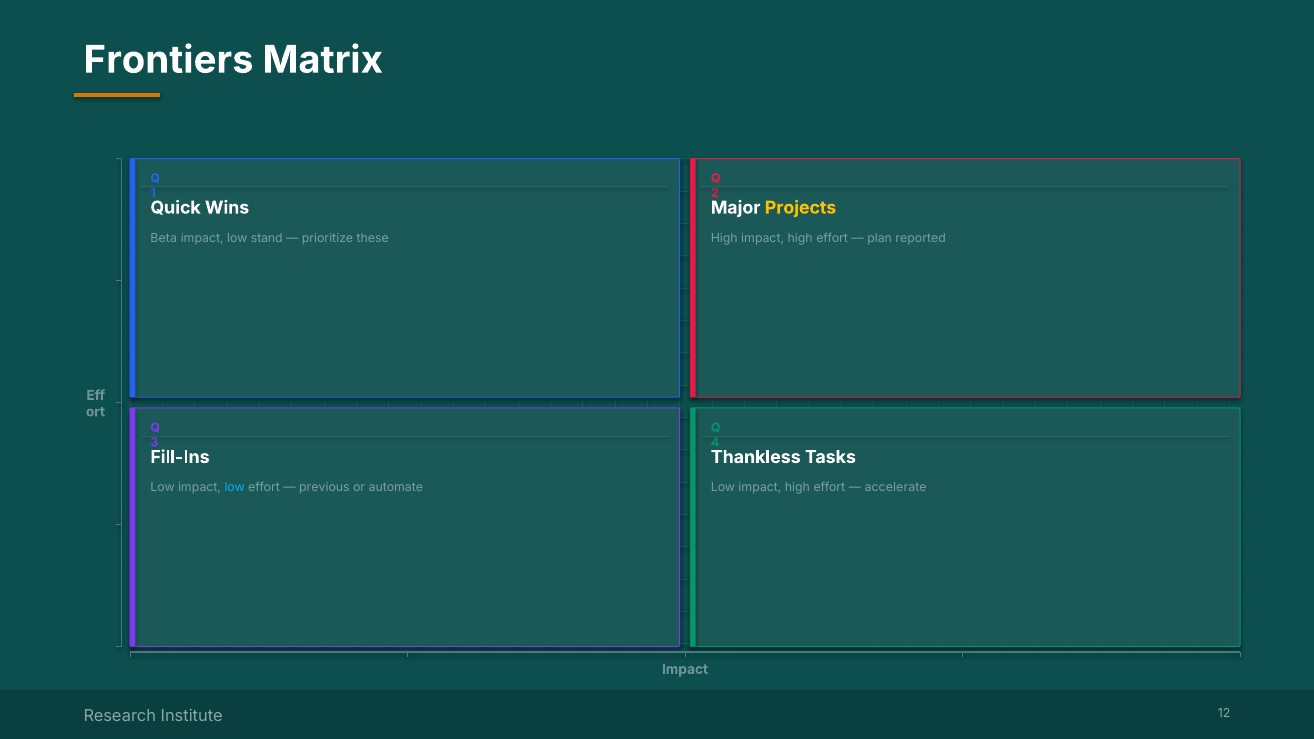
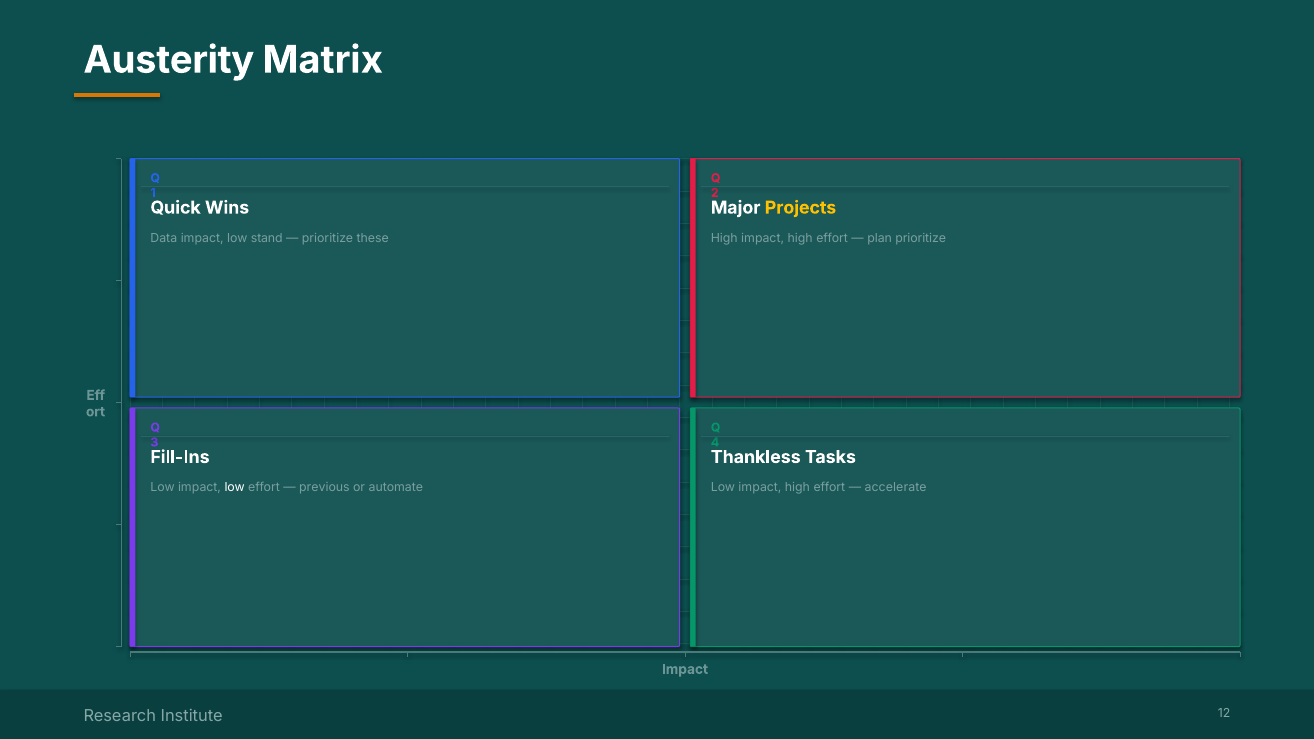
Frontiers: Frontiers -> Austerity
Beta: Beta -> Data
plan reported: reported -> prioritize
low at (235, 488) colour: light blue -> white
